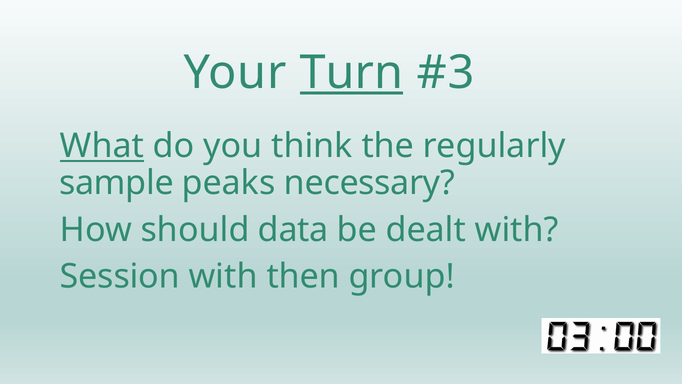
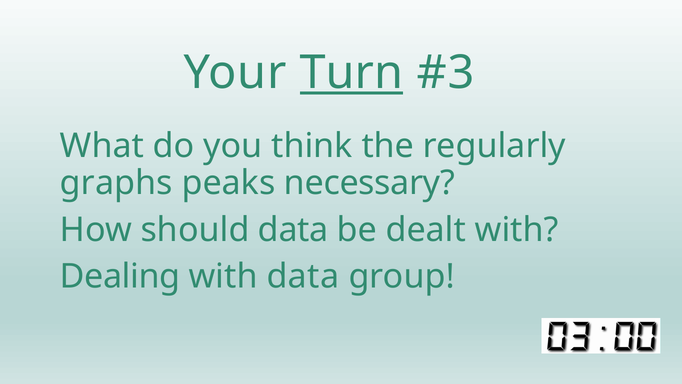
What underline: present -> none
sample: sample -> graphs
Session: Session -> Dealing
with then: then -> data
